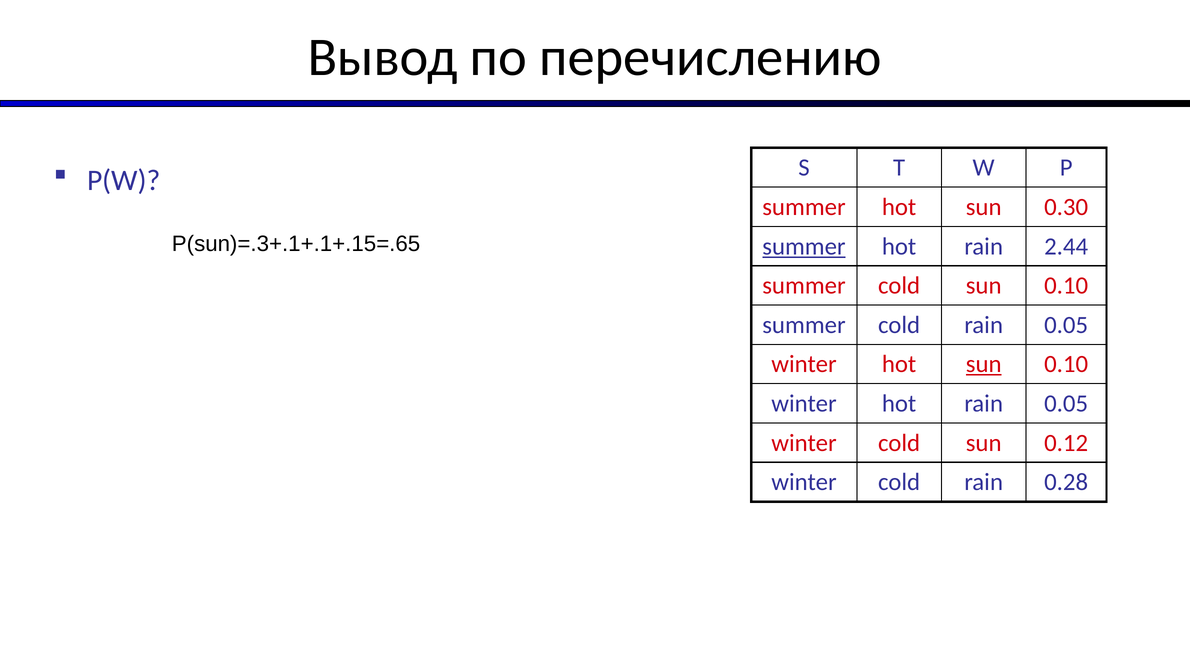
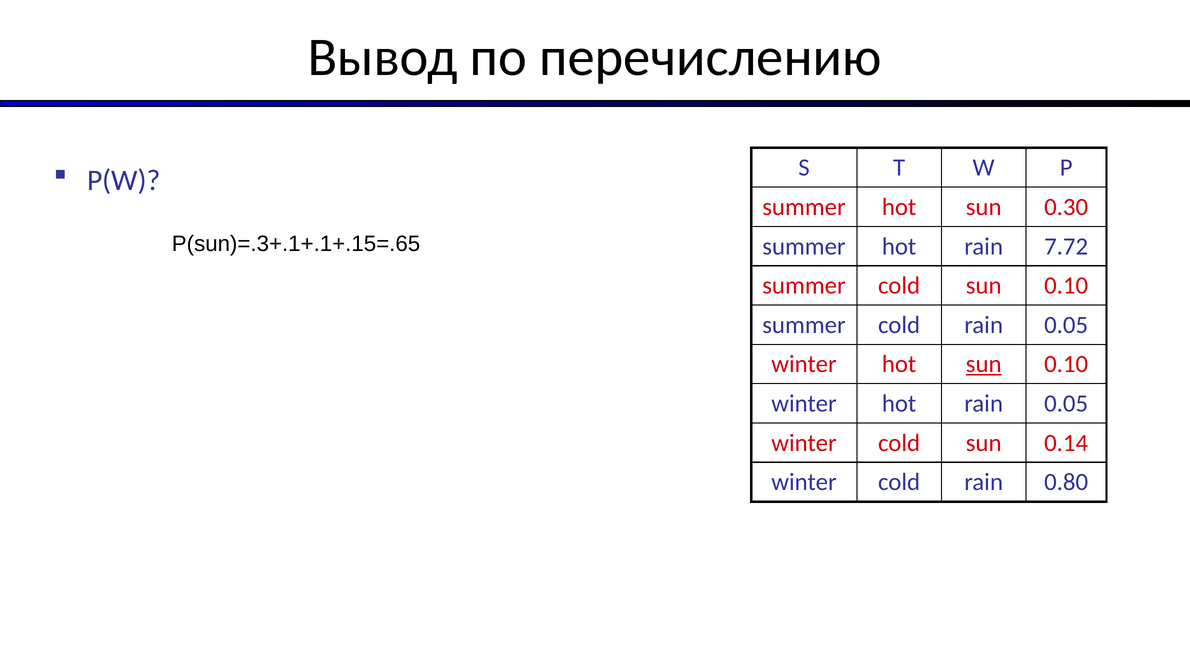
summer at (804, 247) underline: present -> none
2.44: 2.44 -> 7.72
0.12: 0.12 -> 0.14
0.28: 0.28 -> 0.80
